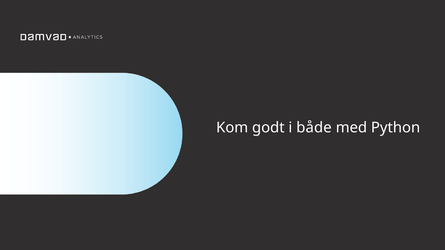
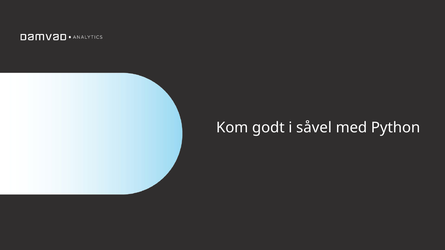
både: både -> såvel
